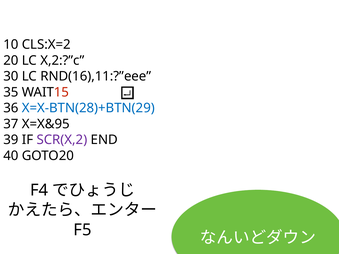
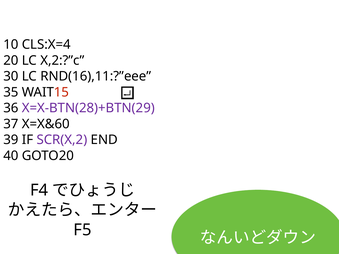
CLS:X=2: CLS:X=2 -> CLS:X=4
X=X-BTN(28)+BTN(29 colour: blue -> purple
X=X&95: X=X&95 -> X=X&60
